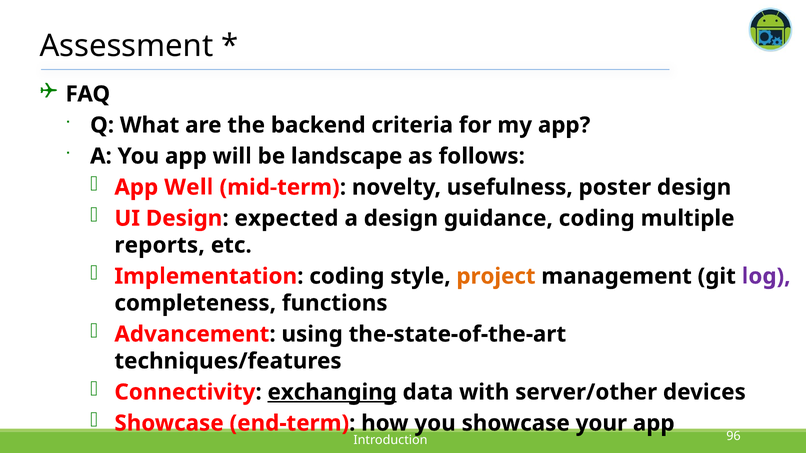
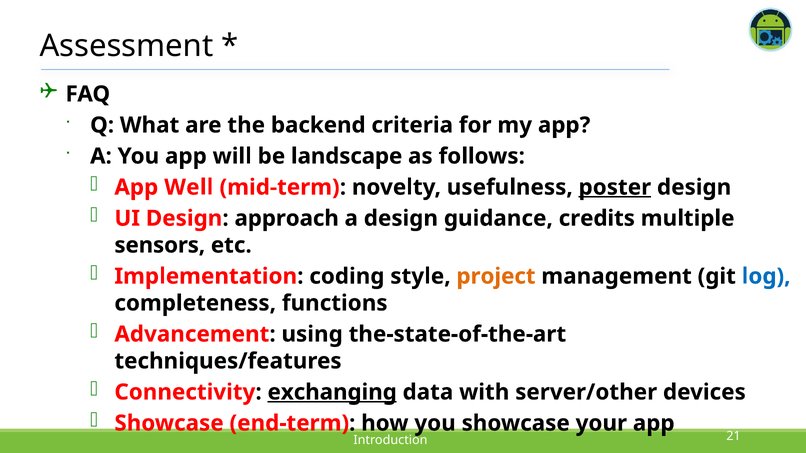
poster underline: none -> present
expected: expected -> approach
guidance coding: coding -> credits
reports: reports -> sensors
log colour: purple -> blue
96: 96 -> 21
